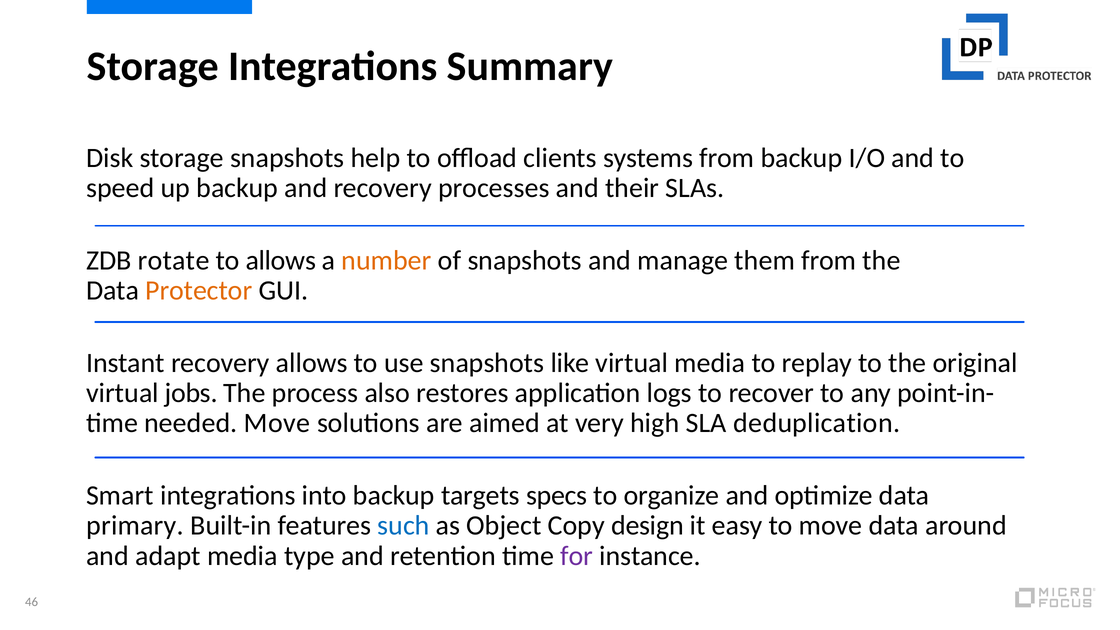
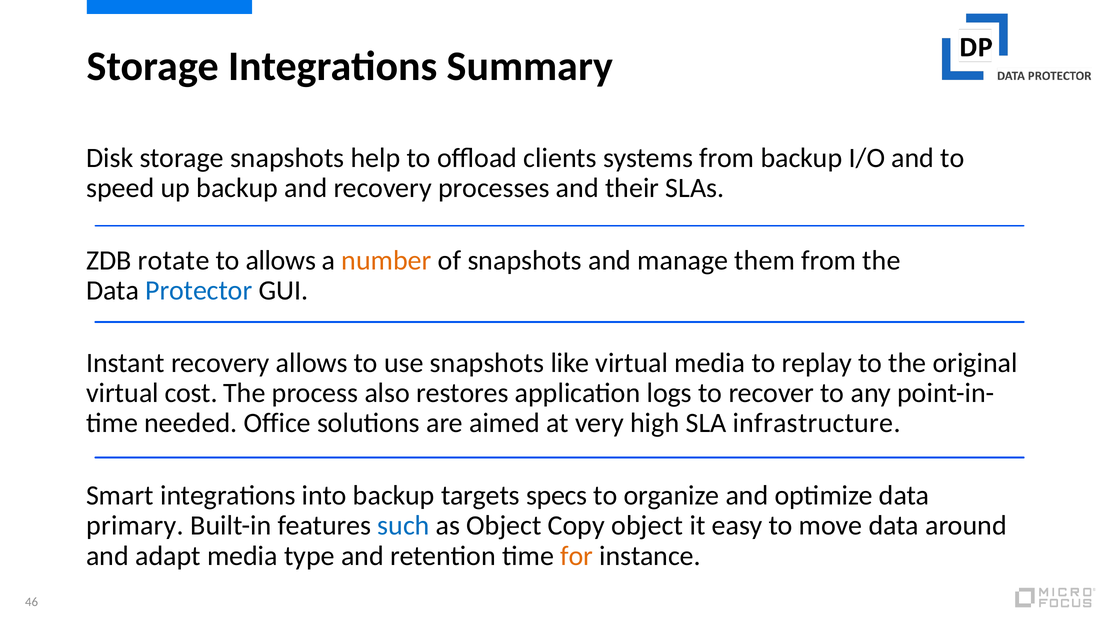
Protector colour: orange -> blue
jobs: jobs -> cost
needed Move: Move -> Office
deduplication: deduplication -> infrastructure
Copy design: design -> object
for colour: purple -> orange
